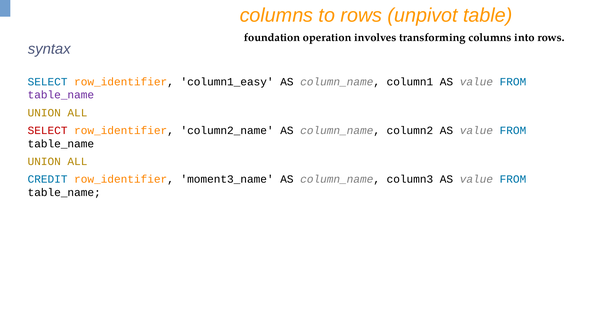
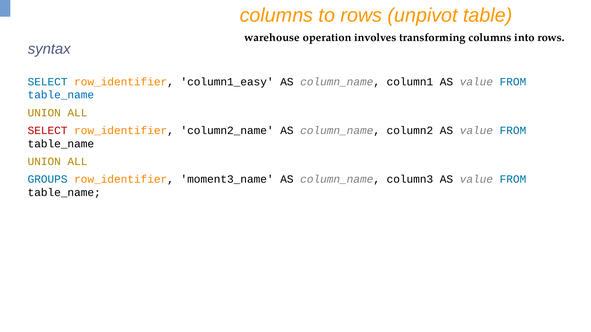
foundation: foundation -> warehouse
table_name at (61, 95) colour: purple -> blue
CREDIT: CREDIT -> GROUPS
